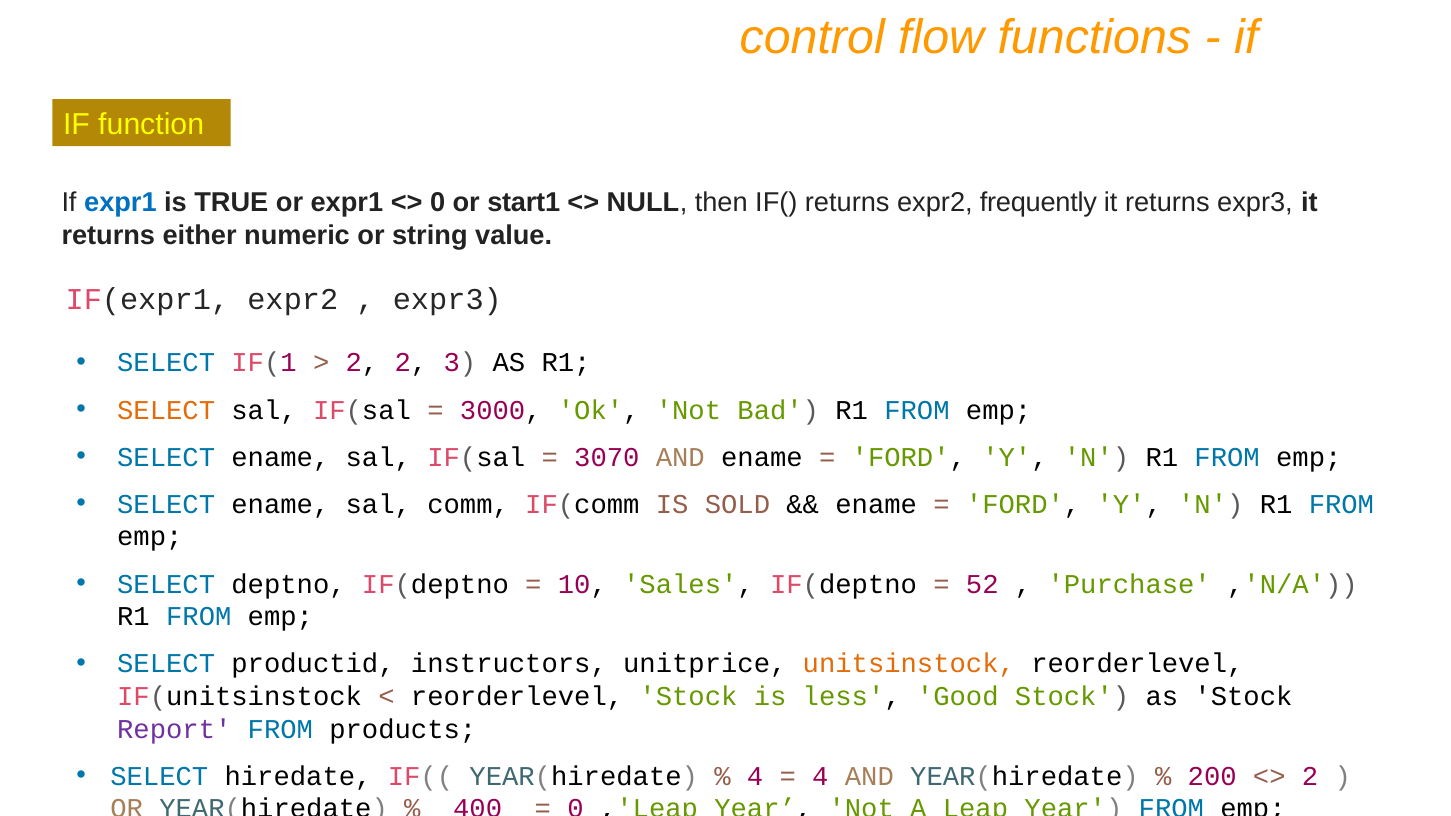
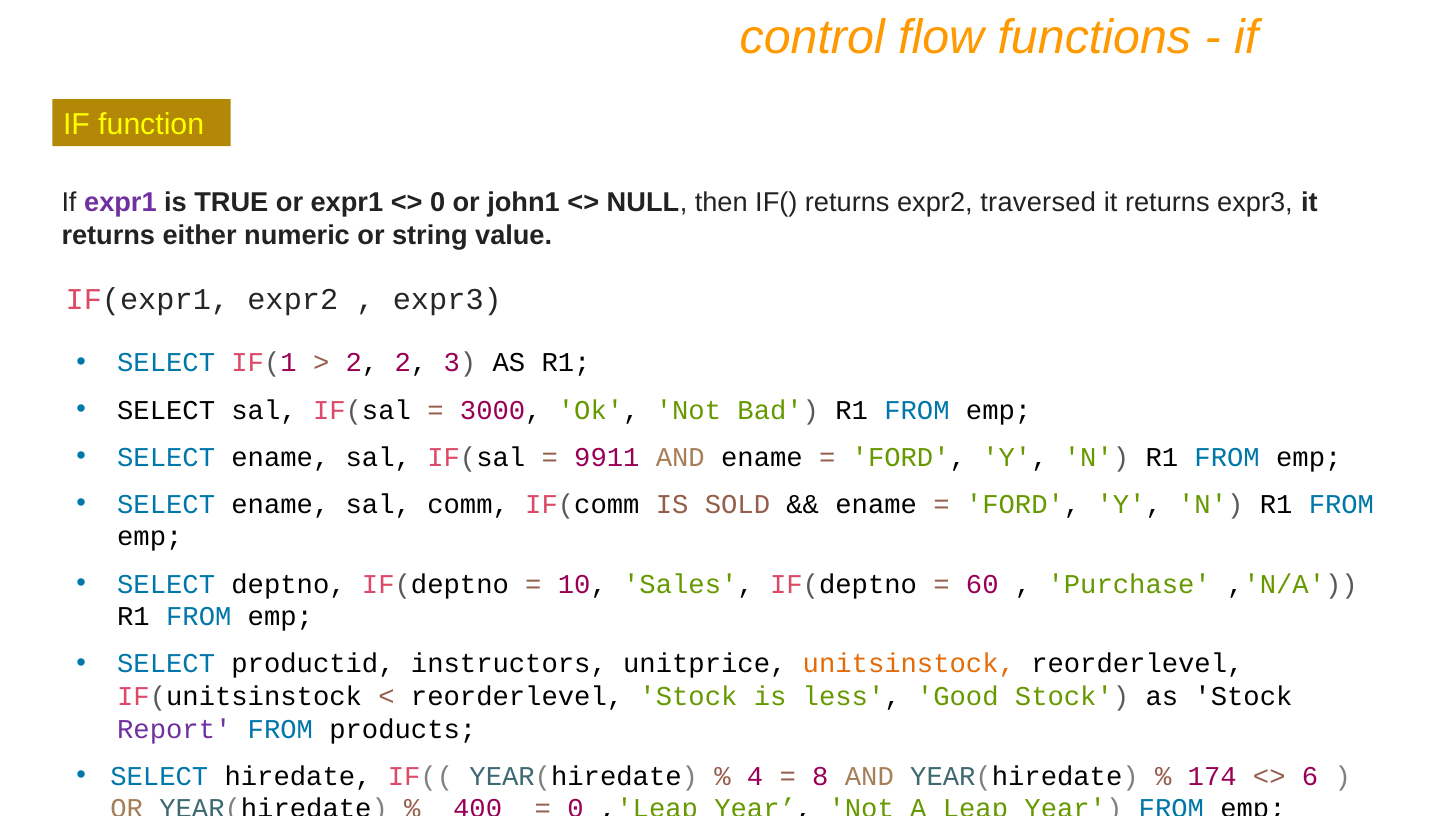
expr1 at (120, 203) colour: blue -> purple
start1: start1 -> john1
frequently: frequently -> traversed
SELECT at (166, 410) colour: orange -> black
3070: 3070 -> 9911
52: 52 -> 60
4 at (820, 776): 4 -> 8
200: 200 -> 174
2 at (1310, 776): 2 -> 6
